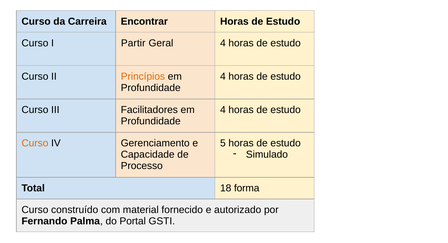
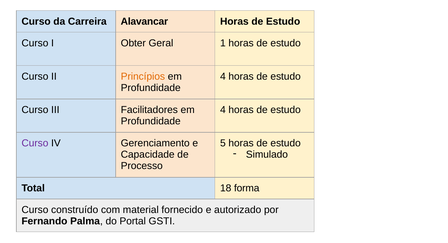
Encontrar: Encontrar -> Alavancar
Partir: Partir -> Obter
Geral 4: 4 -> 1
Curso at (35, 143) colour: orange -> purple
